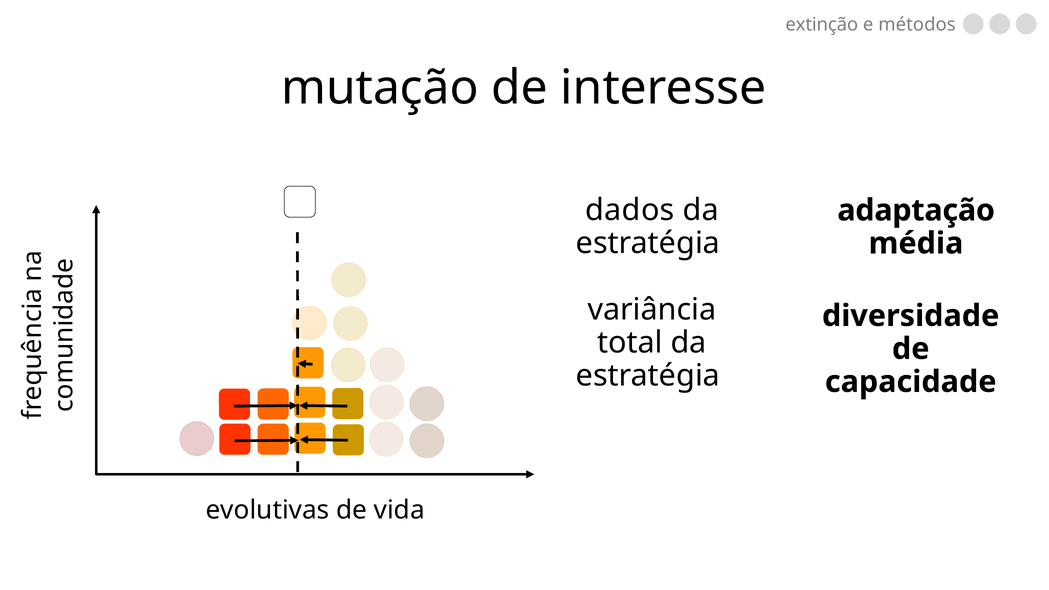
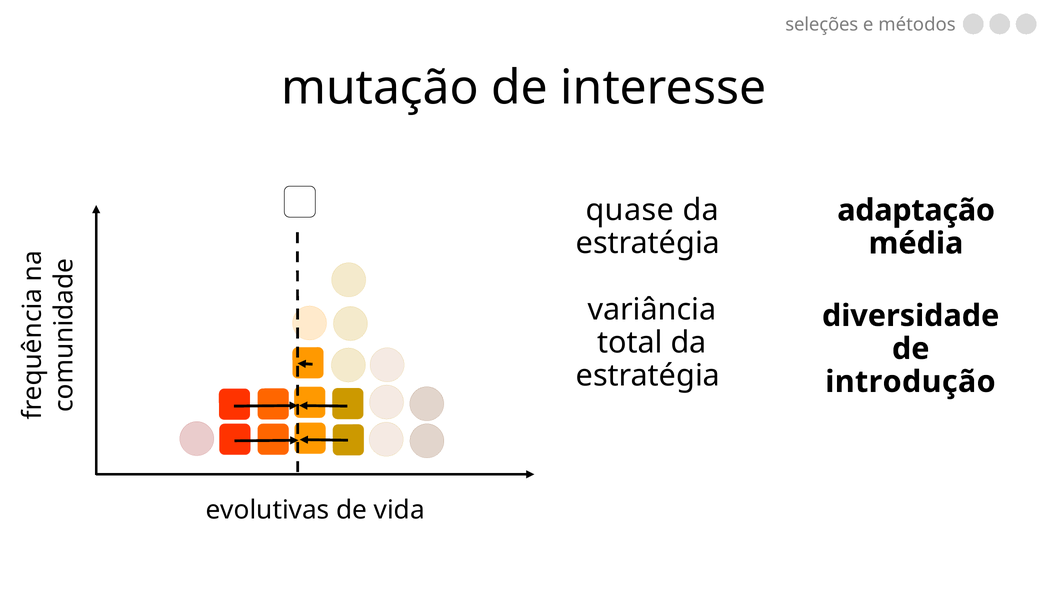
extinção: extinção -> seleções
dados: dados -> quase
capacidade: capacidade -> introdução
